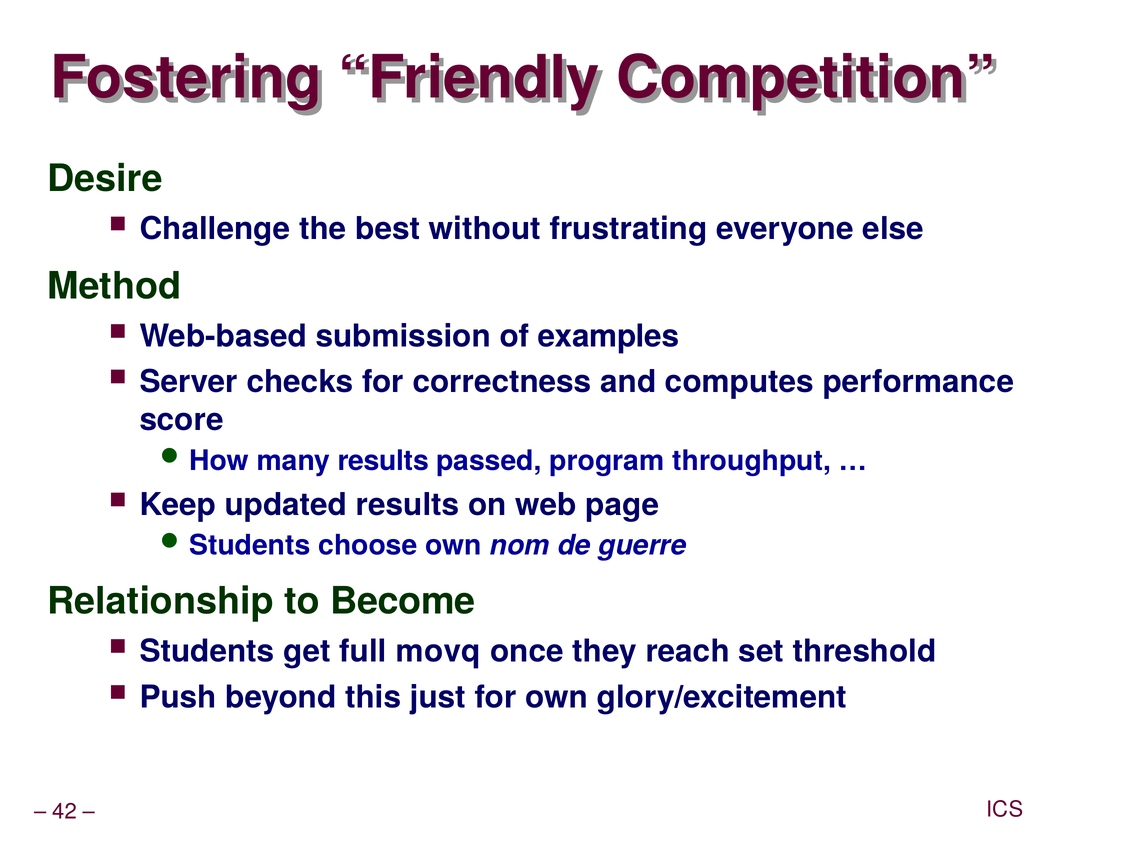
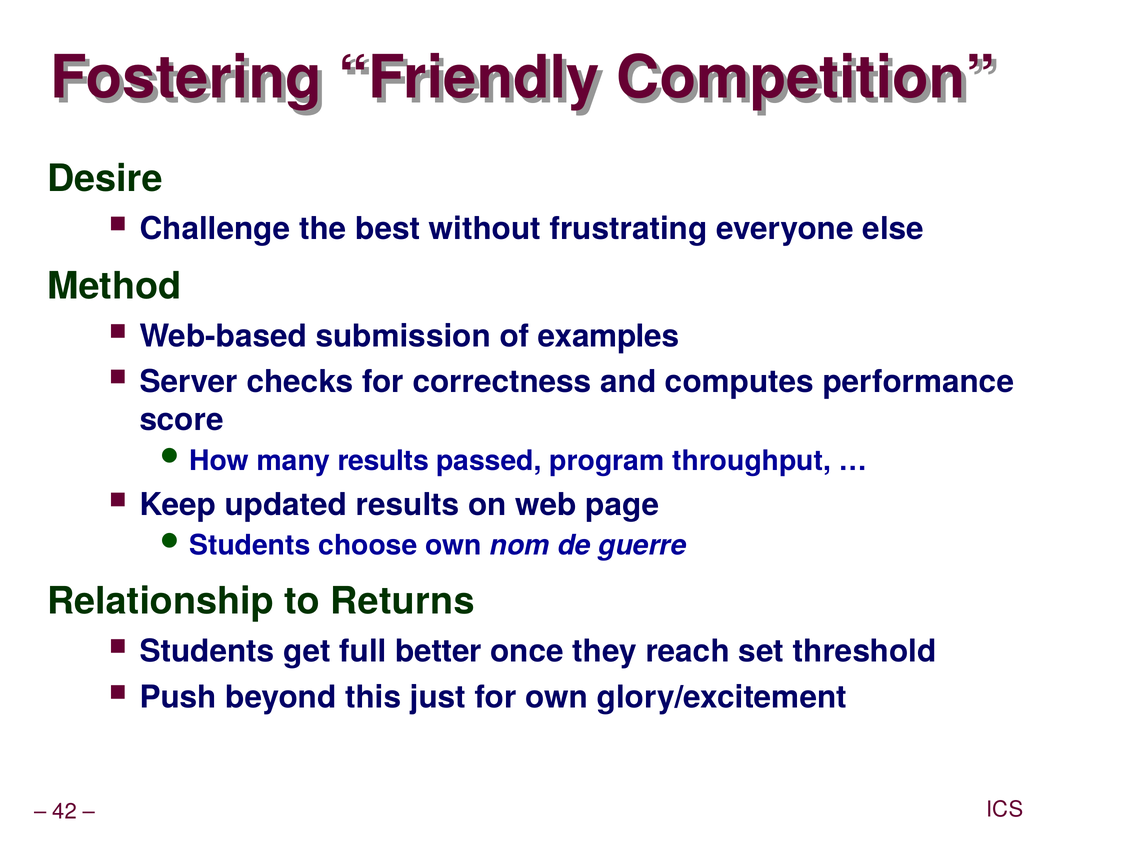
Become: Become -> Returns
movq: movq -> better
